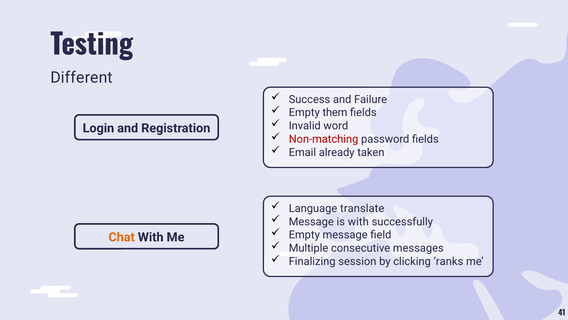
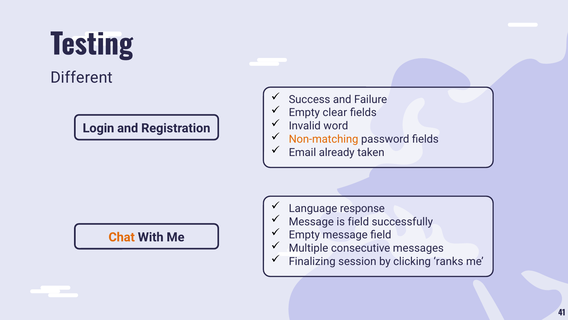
them: them -> clear
Non-matching colour: red -> orange
translate: translate -> response
is with: with -> field
